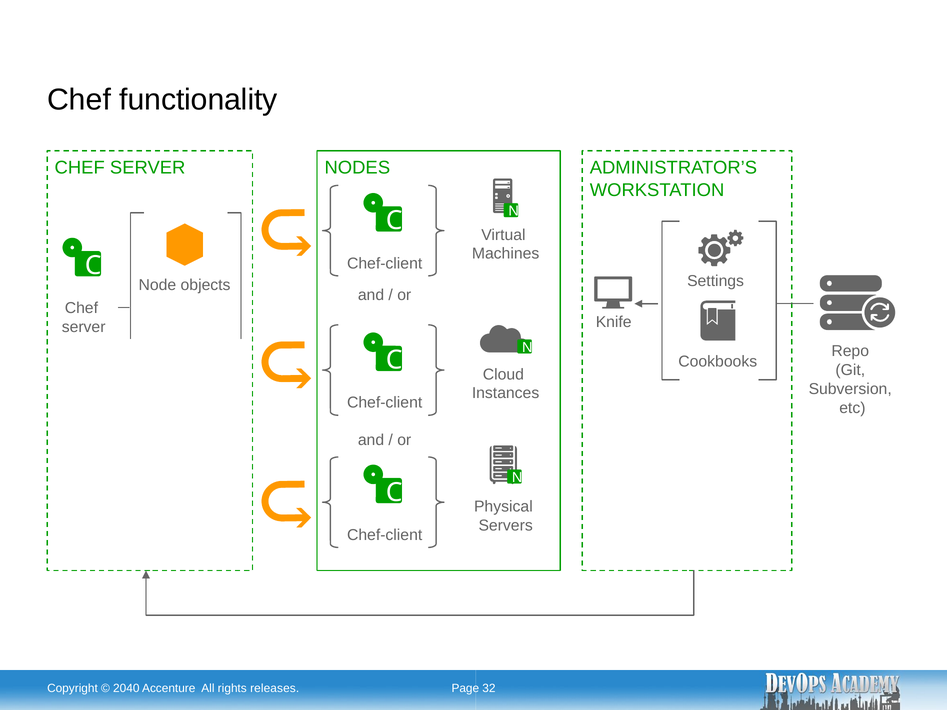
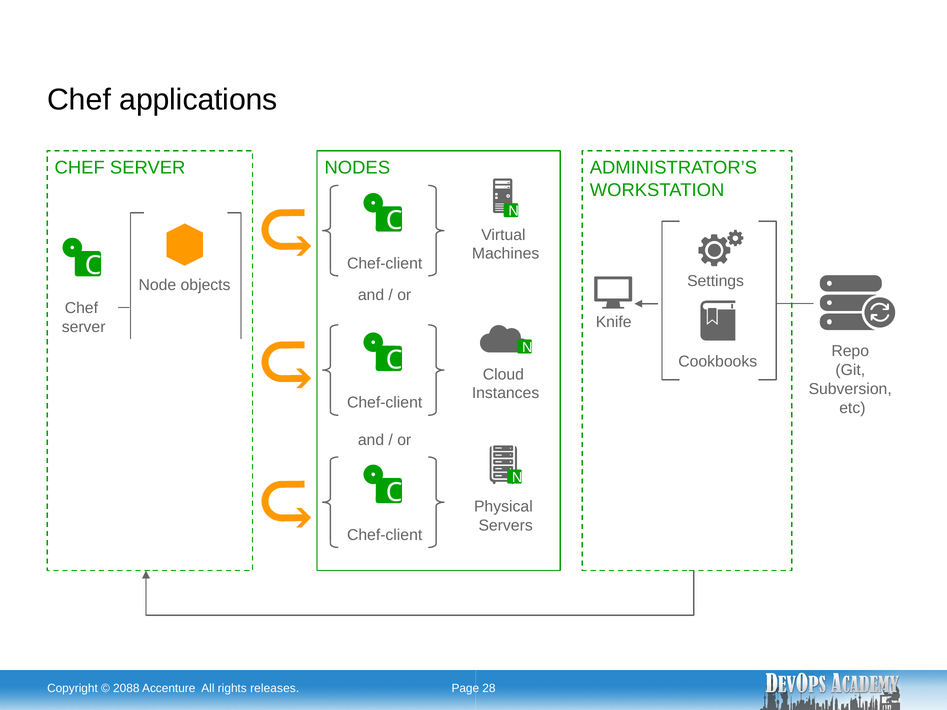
functionality: functionality -> applications
2040: 2040 -> 2088
32: 32 -> 28
